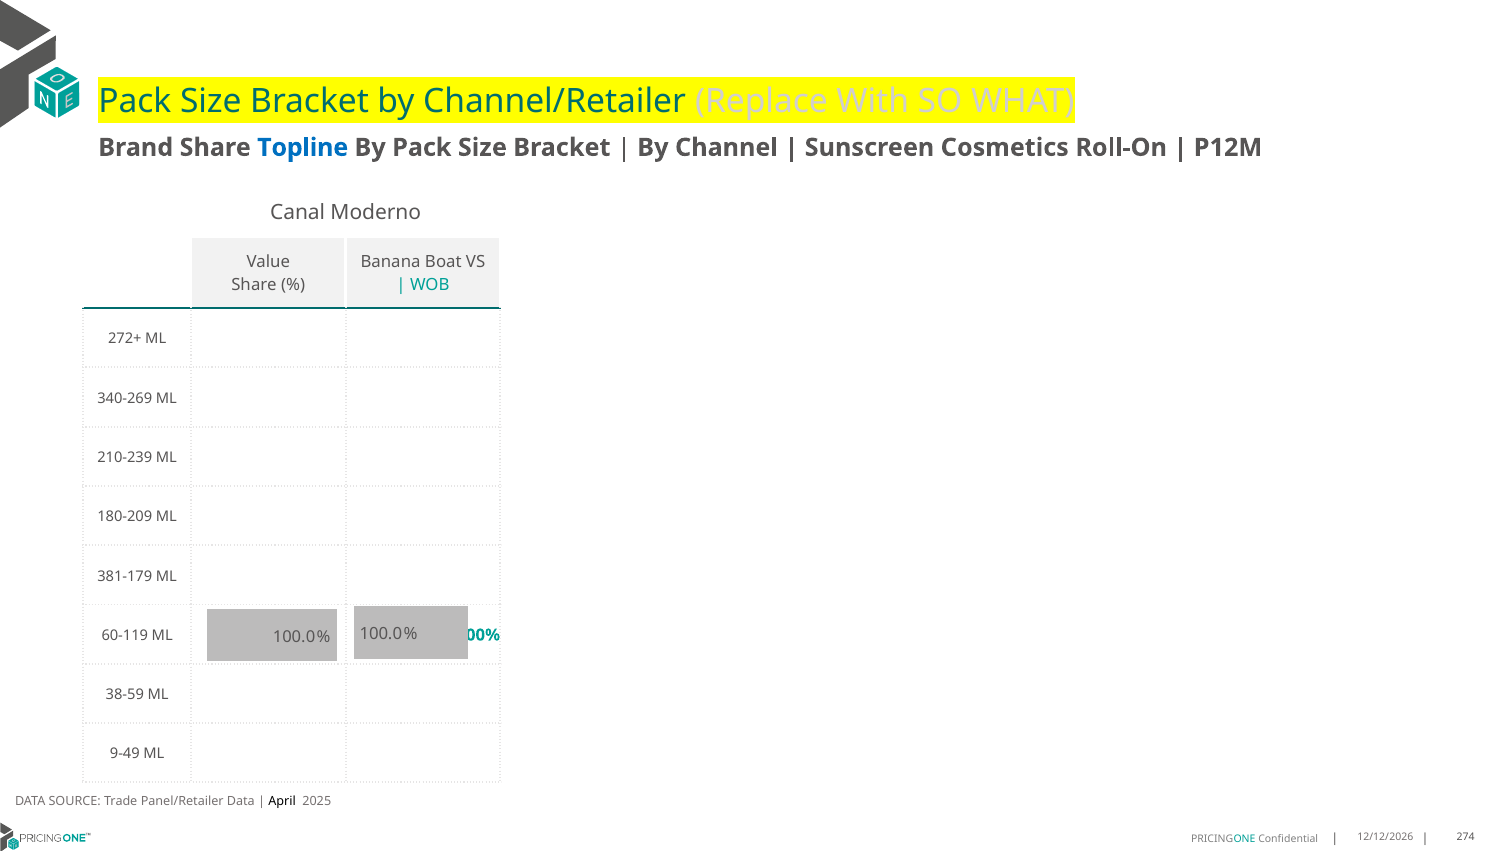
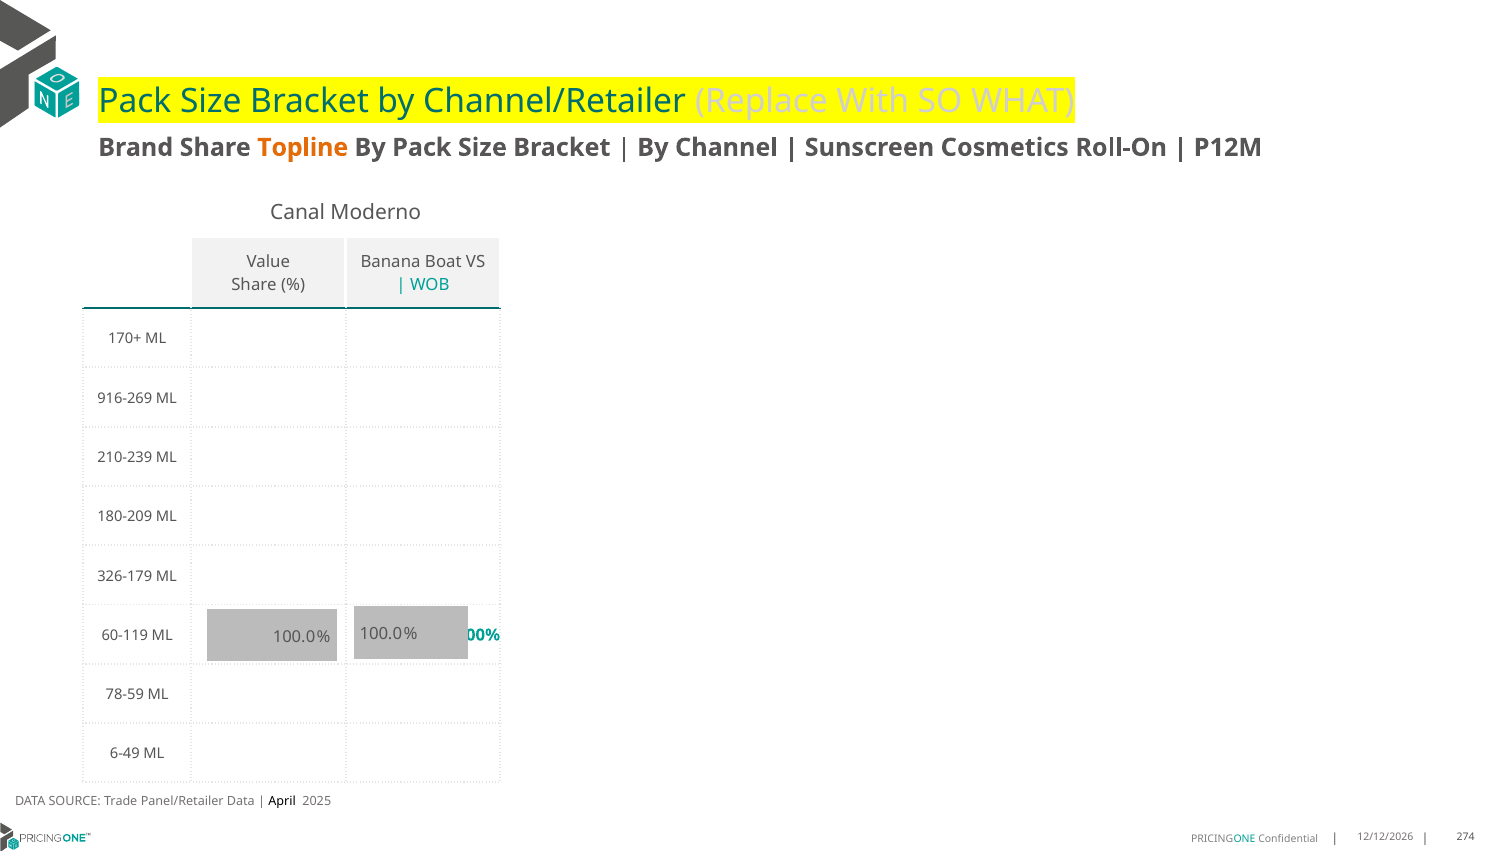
Topline colour: blue -> orange
272+: 272+ -> 170+
340-269: 340-269 -> 916-269
381-179: 381-179 -> 326-179
38-59: 38-59 -> 78-59
9-49: 9-49 -> 6-49
